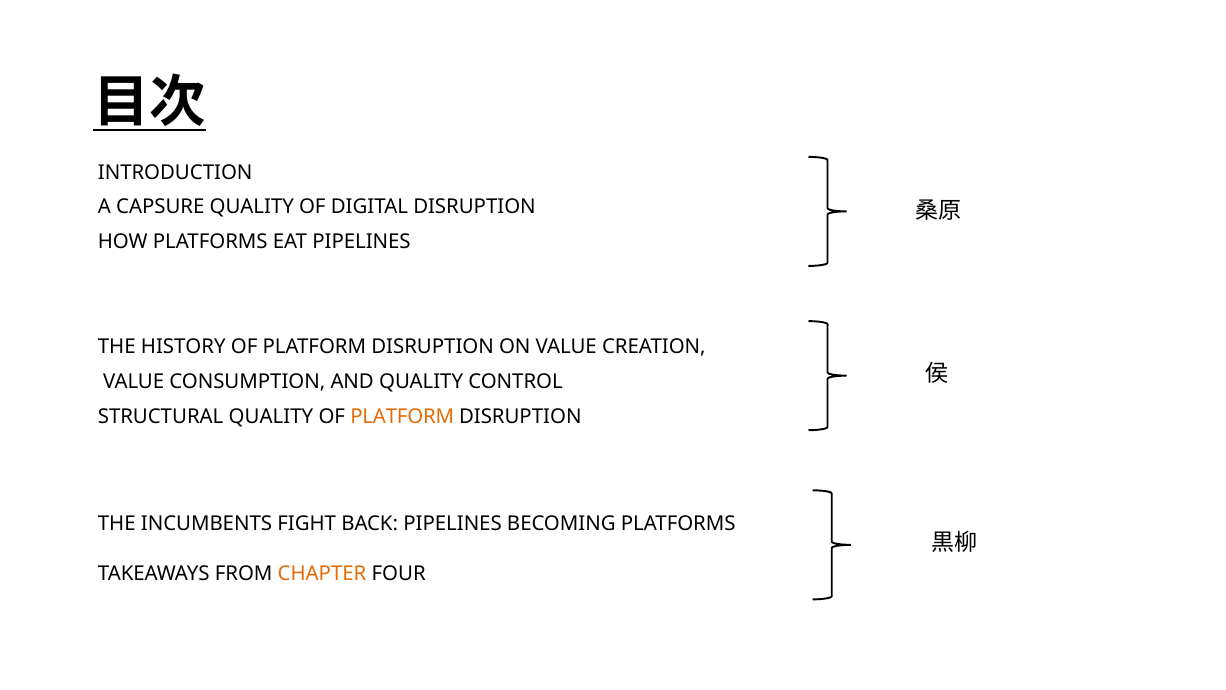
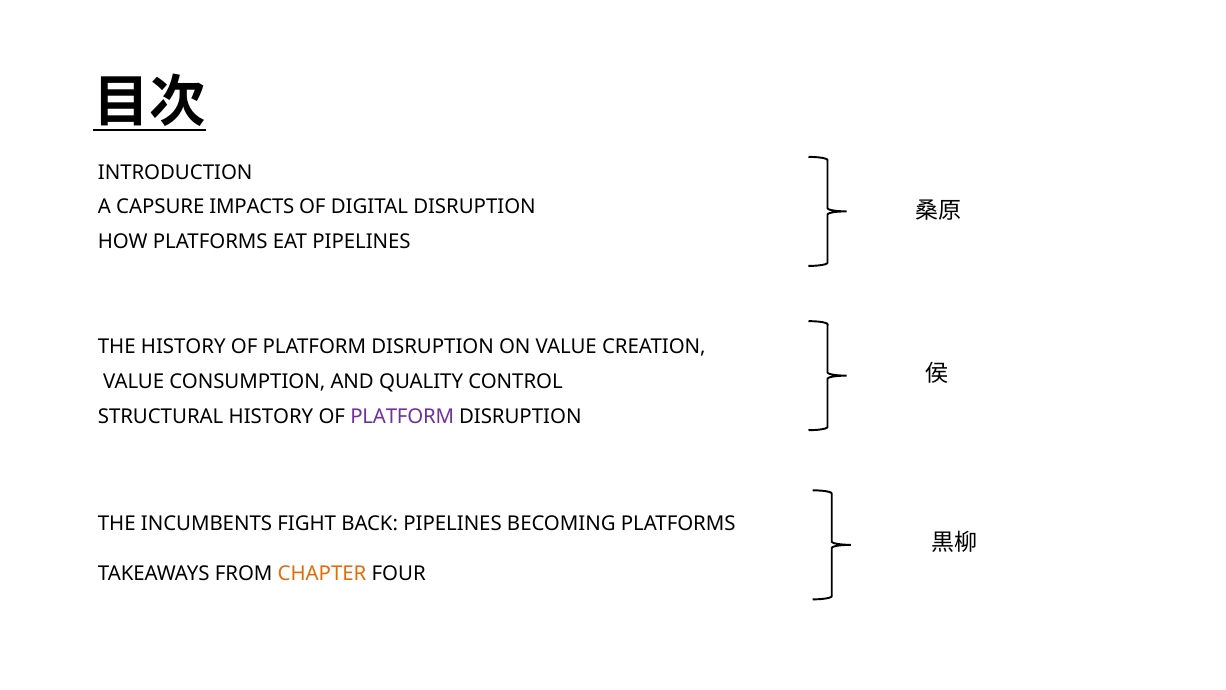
CAPSURE QUALITY: QUALITY -> IMPACTS
STRUCTURAL QUALITY: QUALITY -> HISTORY
PLATFORM at (402, 416) colour: orange -> purple
